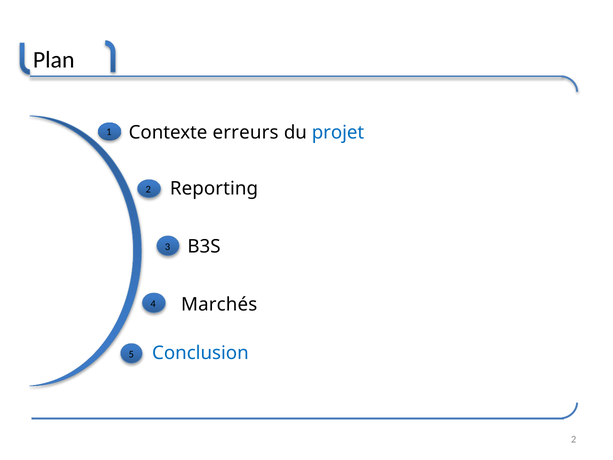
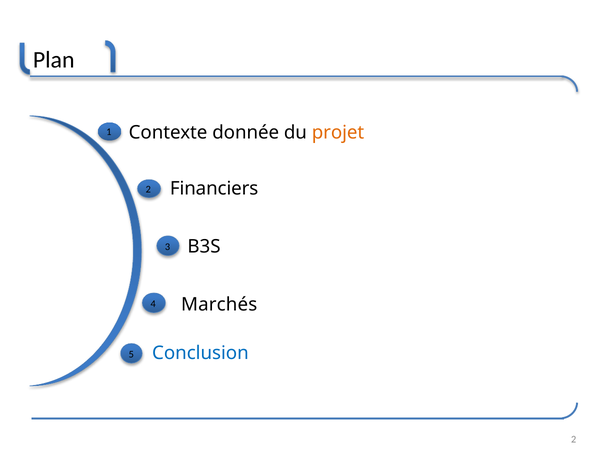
erreurs: erreurs -> donnée
projet colour: blue -> orange
Reporting: Reporting -> Financiers
